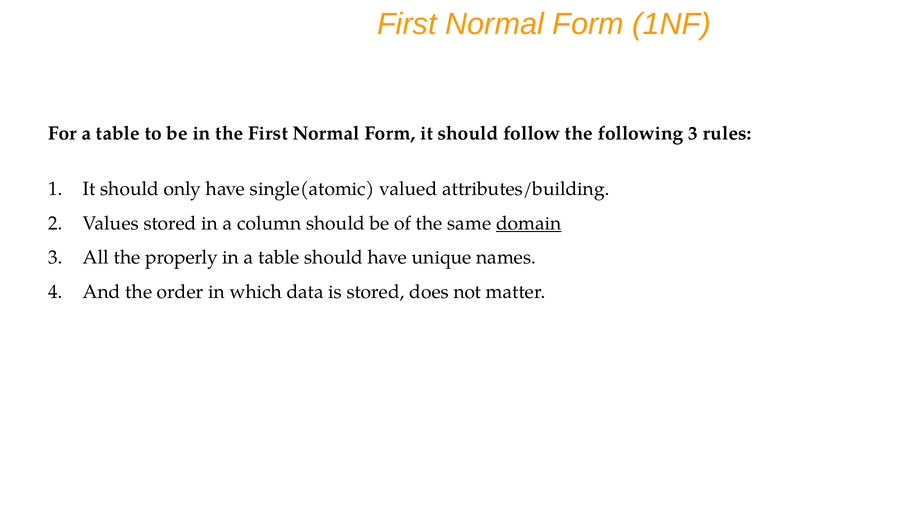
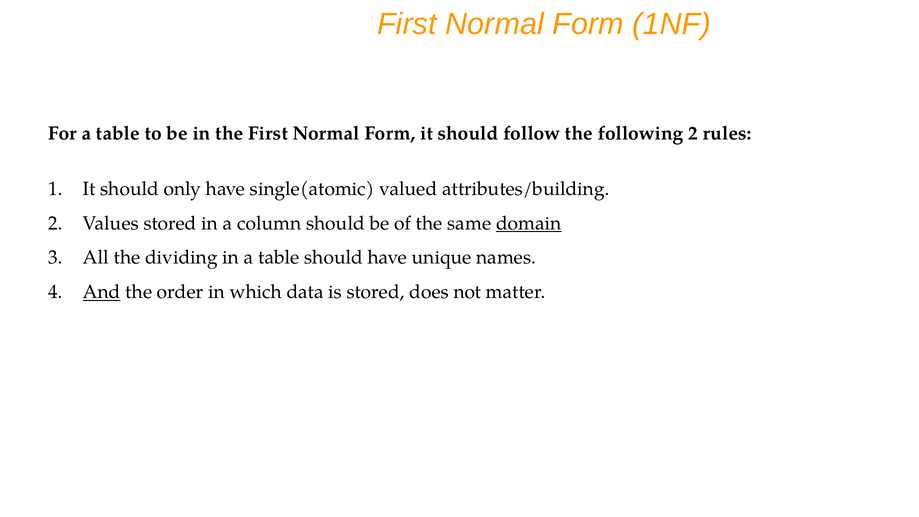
following 3: 3 -> 2
properly: properly -> dividing
And underline: none -> present
